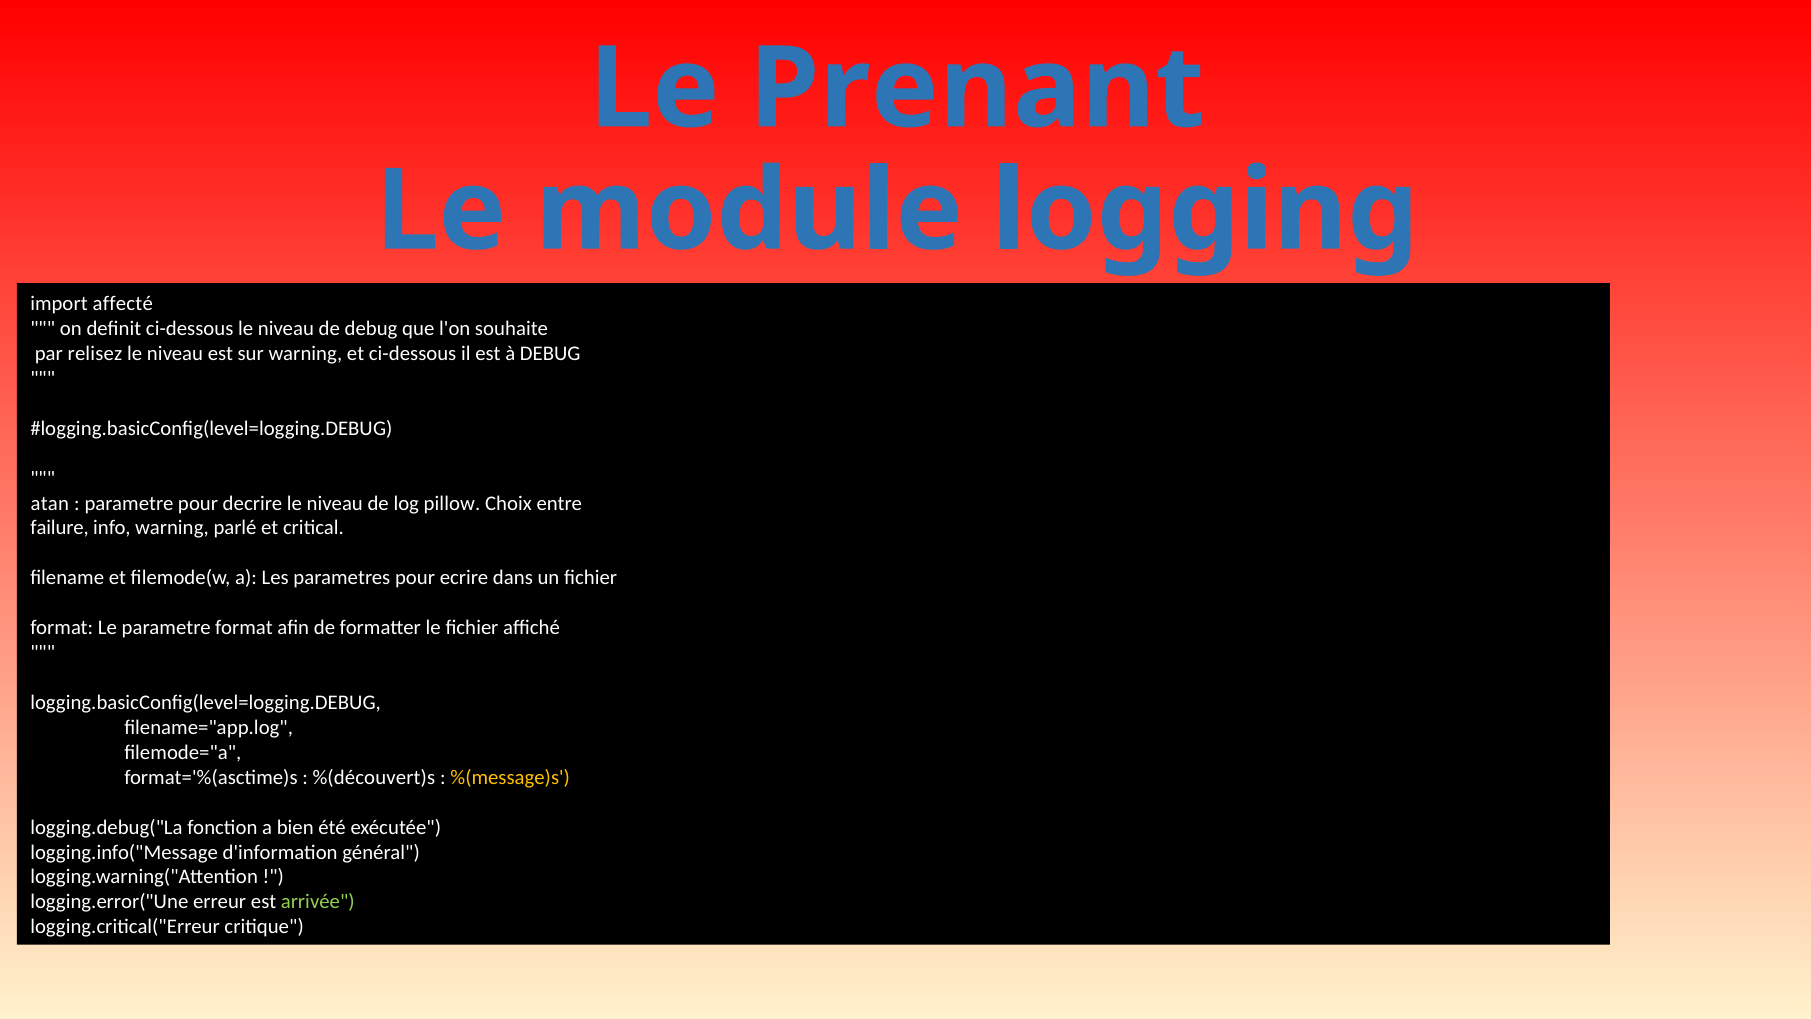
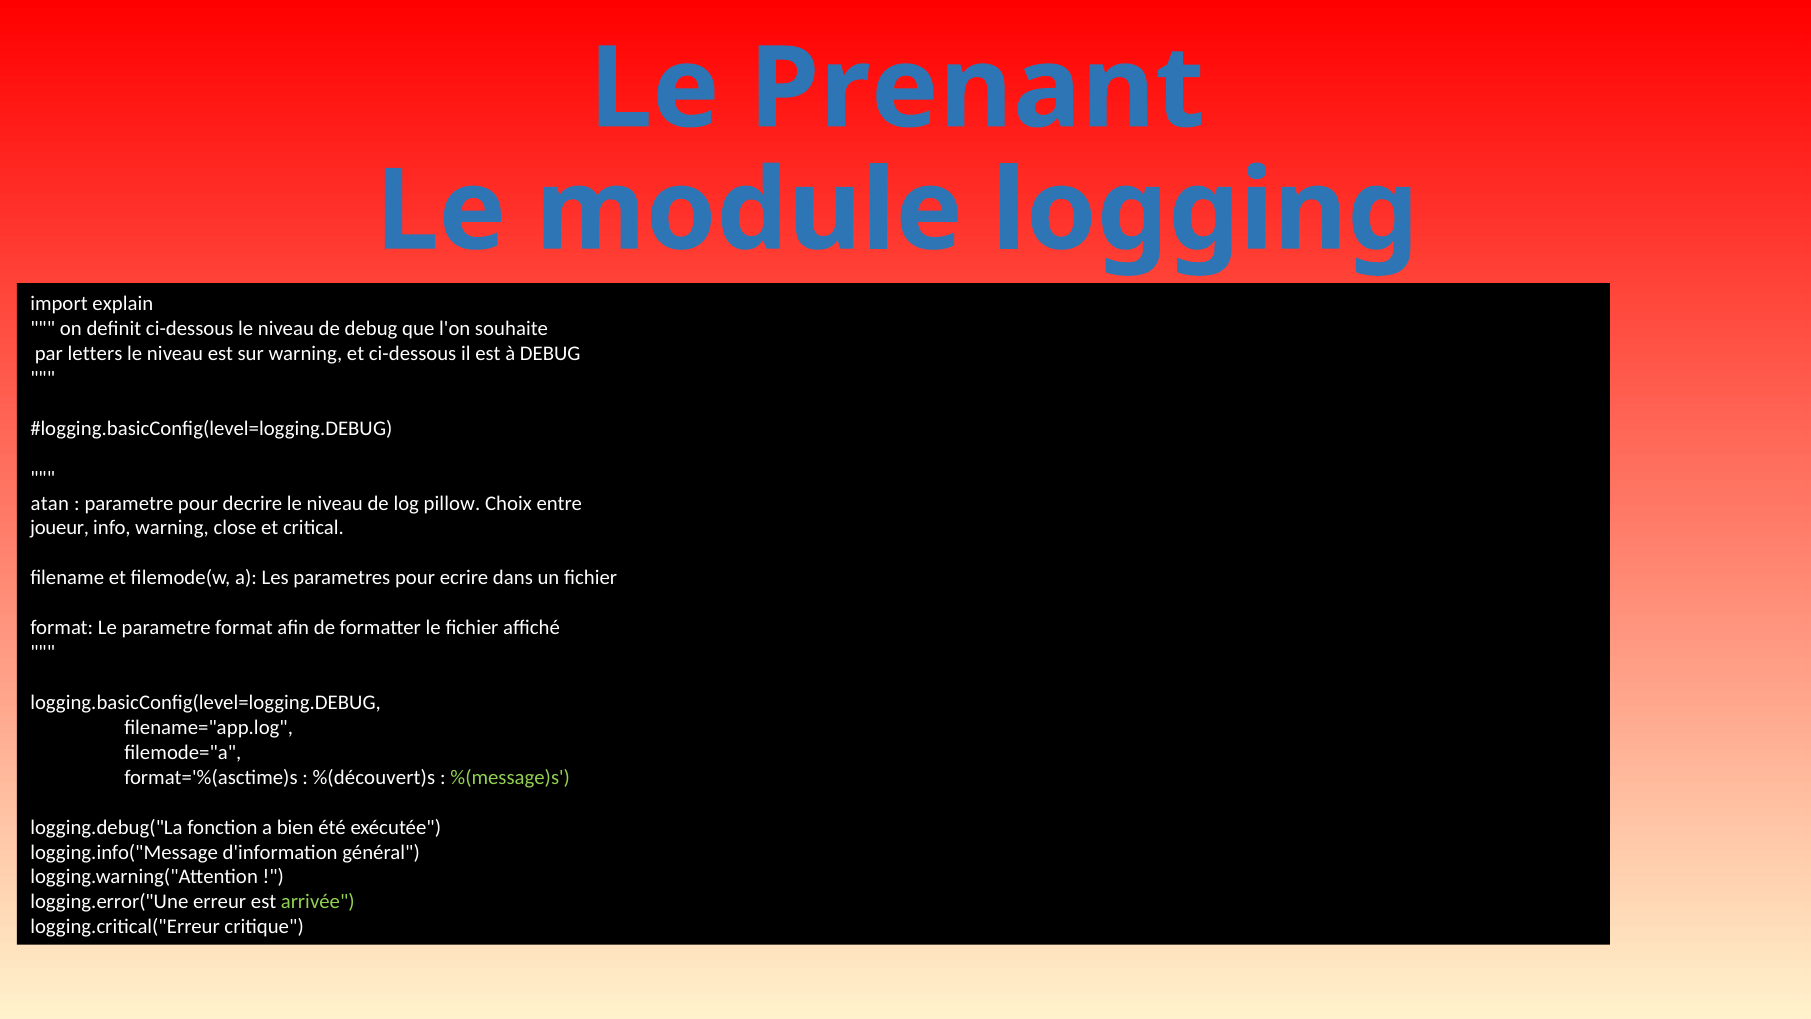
affecté: affecté -> explain
relisez: relisez -> letters
failure: failure -> joueur
parlé: parlé -> close
%(message)s colour: yellow -> light green
